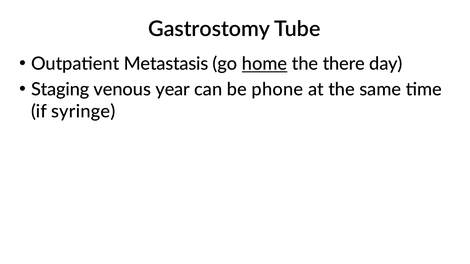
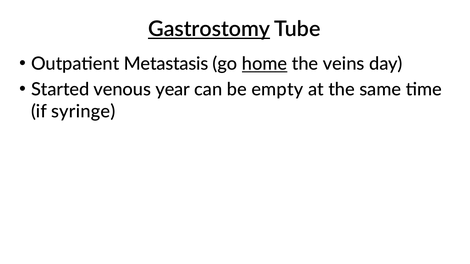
Gastrostomy underline: none -> present
there: there -> veins
Staging: Staging -> Started
phone: phone -> empty
